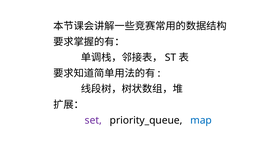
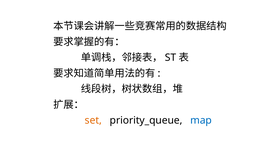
set colour: purple -> orange
